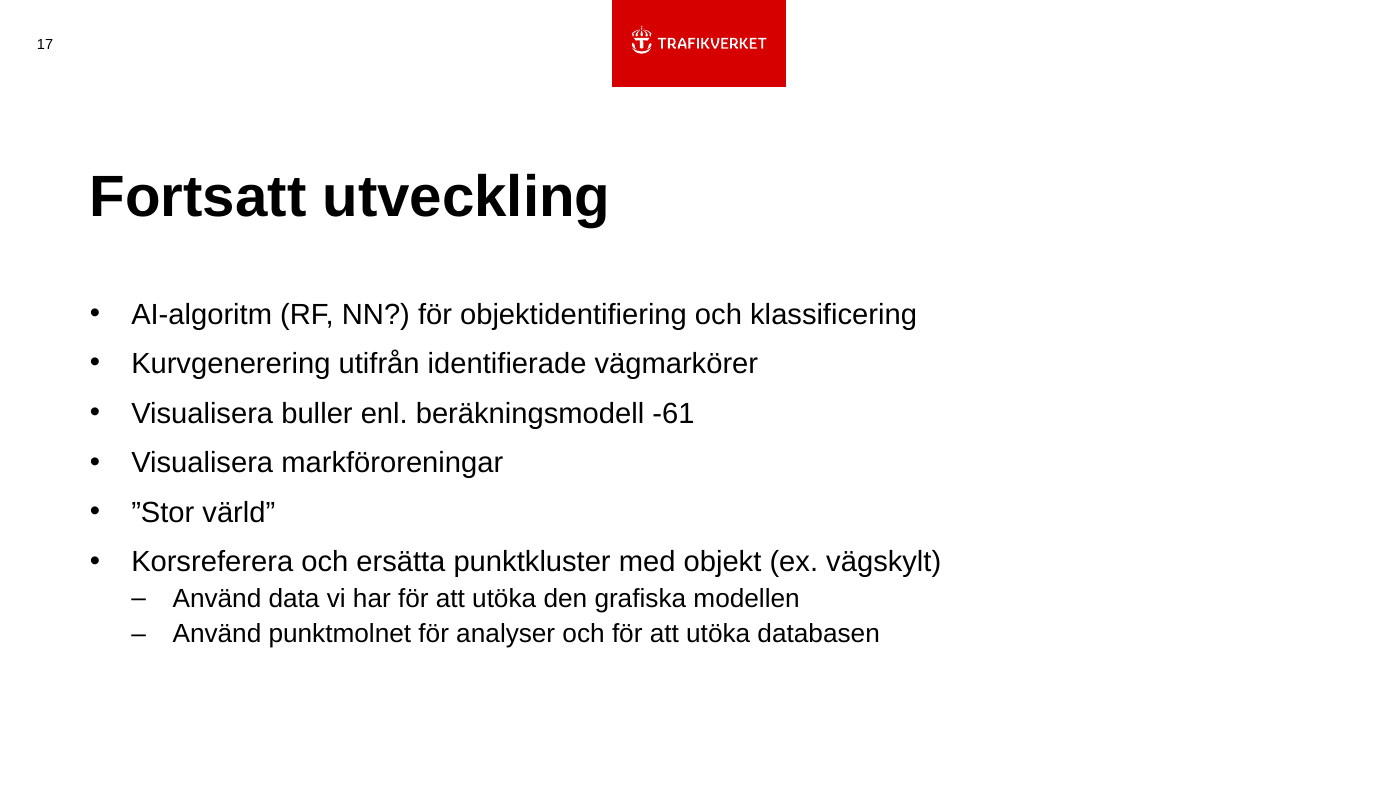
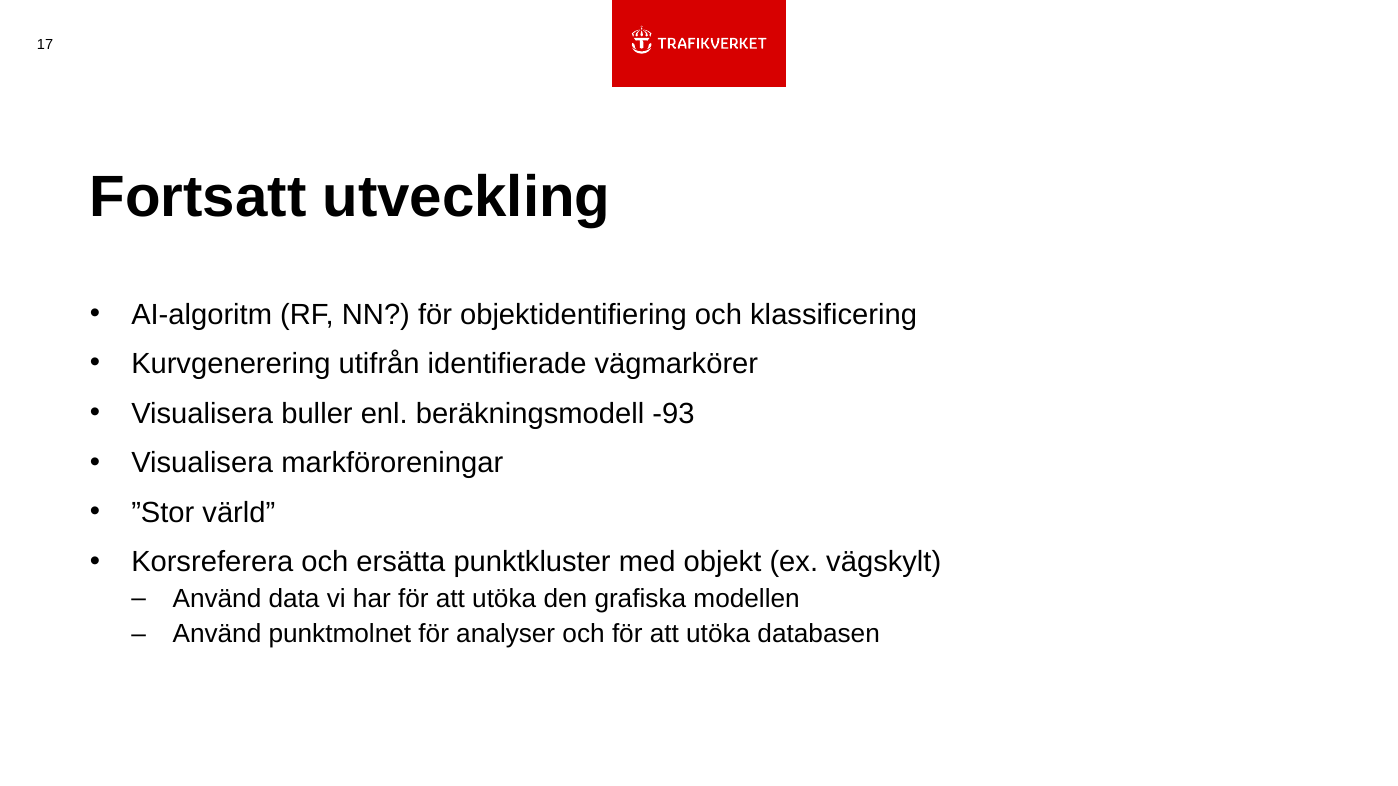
-61: -61 -> -93
